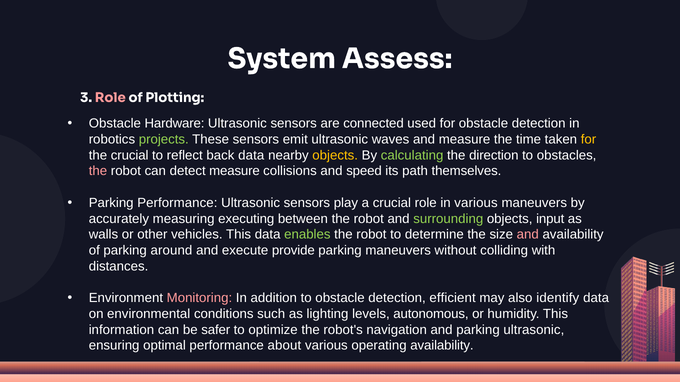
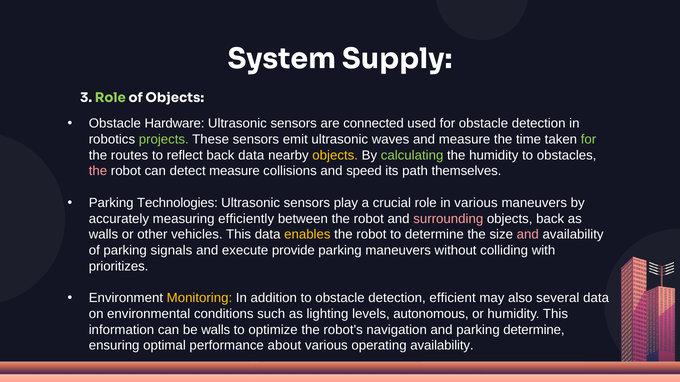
Assess: Assess -> Supply
Role at (110, 98) colour: pink -> light green
of Plotting: Plotting -> Objects
for at (589, 140) colour: yellow -> light green
the crucial: crucial -> routes
the direction: direction -> humidity
Parking Performance: Performance -> Technologies
executing: executing -> efficiently
surrounding colour: light green -> pink
objects input: input -> back
enables colour: light green -> yellow
around: around -> signals
distances: distances -> prioritizes
Monitoring colour: pink -> yellow
identify: identify -> several
be safer: safer -> walls
parking ultrasonic: ultrasonic -> determine
